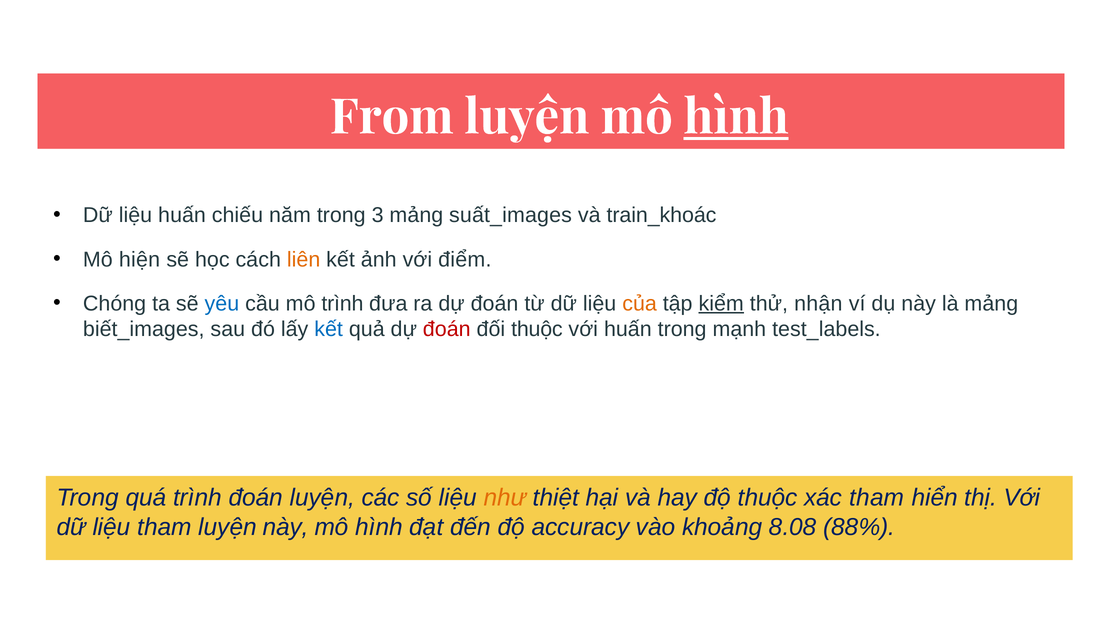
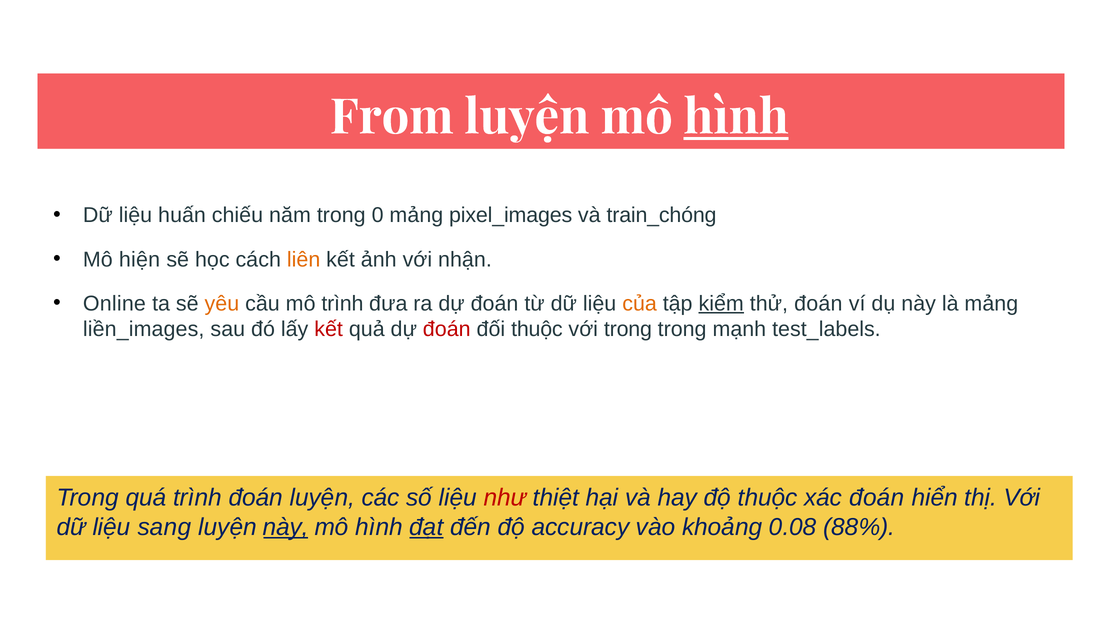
3: 3 -> 0
suất_images: suất_images -> pixel_images
train_khoác: train_khoác -> train_chóng
điểm: điểm -> nhận
Chóng: Chóng -> Online
yêu colour: blue -> orange
thử nhận: nhận -> đoán
biết_images: biết_images -> liền_images
kết at (329, 329) colour: blue -> red
với huấn: huấn -> trong
như colour: orange -> red
xác tham: tham -> đoán
liệu tham: tham -> sang
này at (286, 527) underline: none -> present
đạt underline: none -> present
8.08: 8.08 -> 0.08
